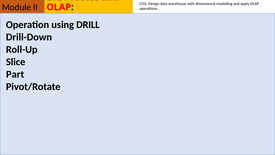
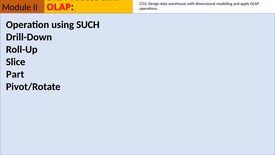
DRILL: DRILL -> SUCH
